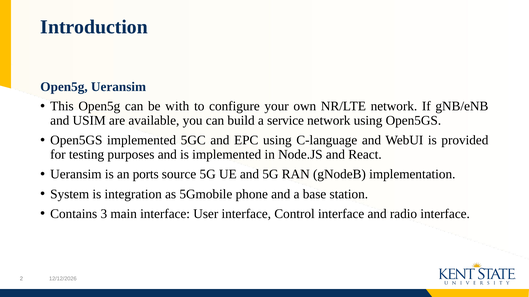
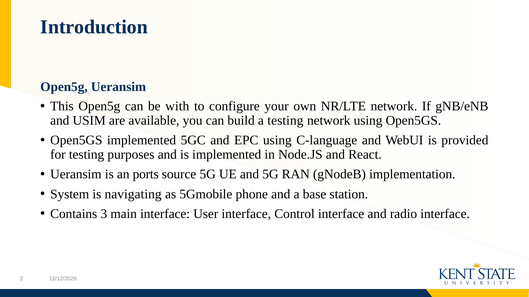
a service: service -> testing
integration: integration -> navigating
